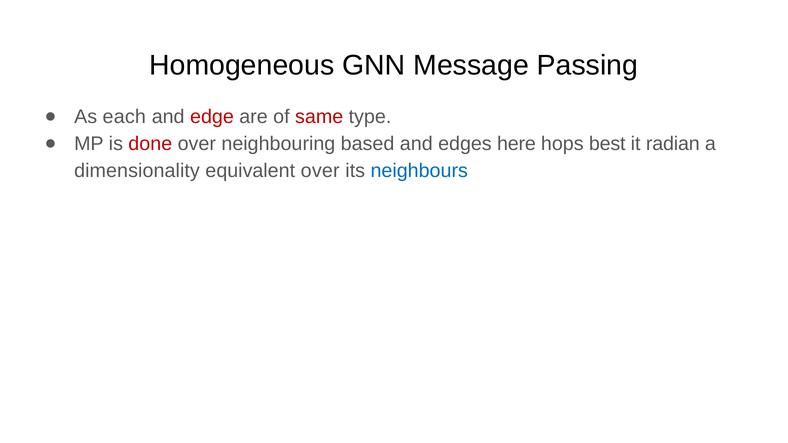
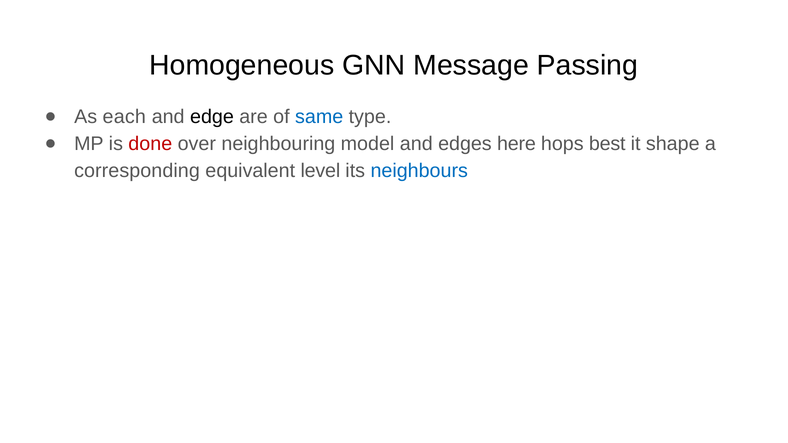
edge colour: red -> black
same colour: red -> blue
based: based -> model
radian: radian -> shape
dimensionality: dimensionality -> corresponding
equivalent over: over -> level
